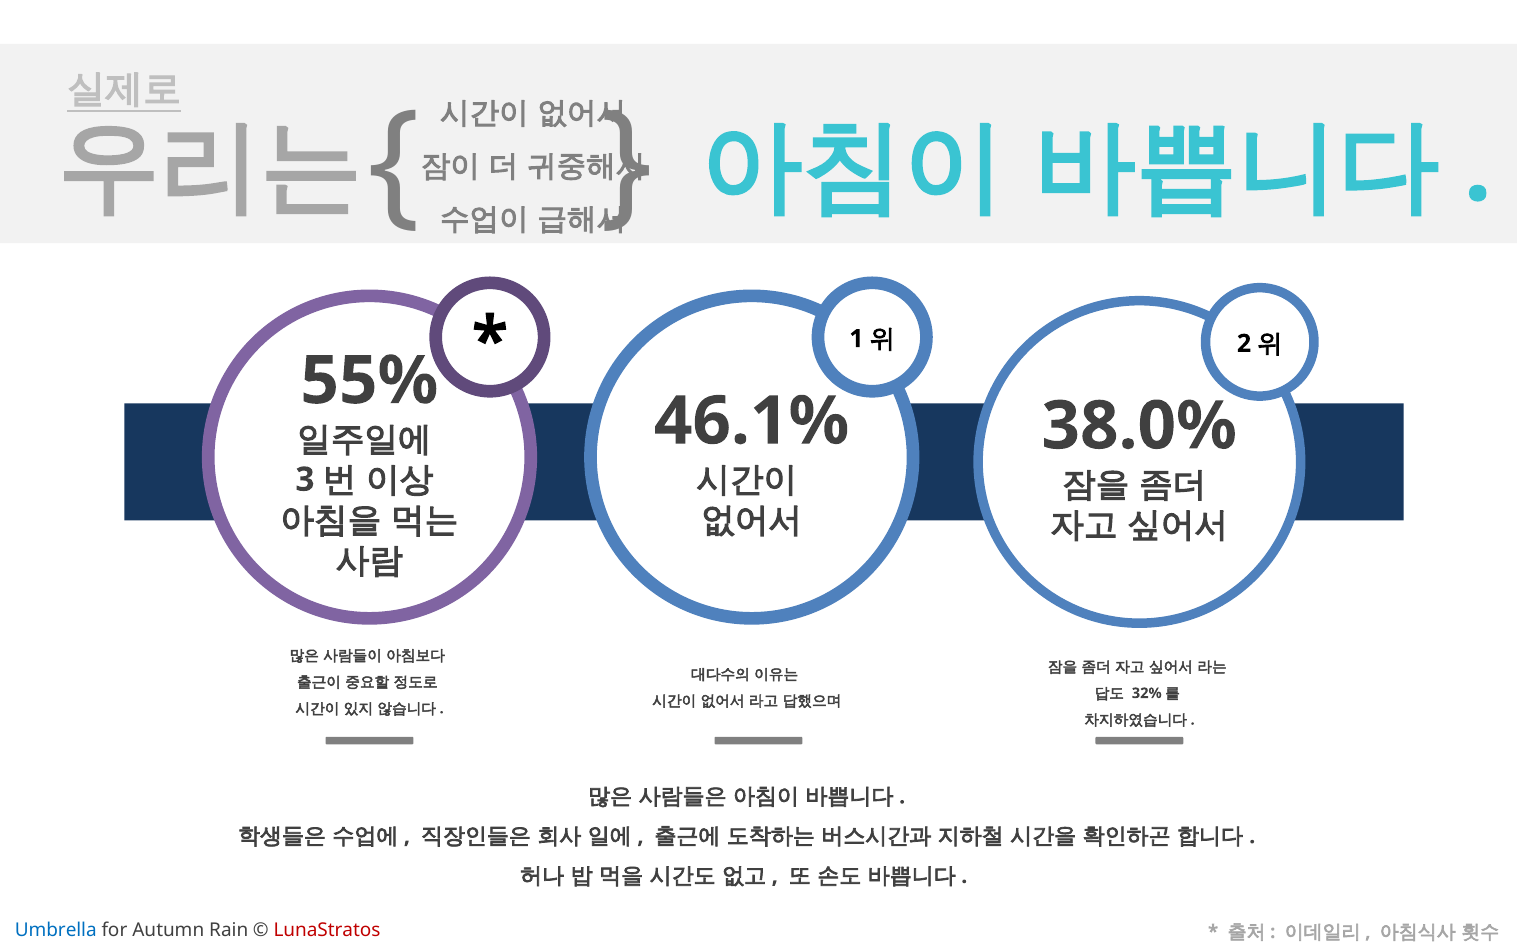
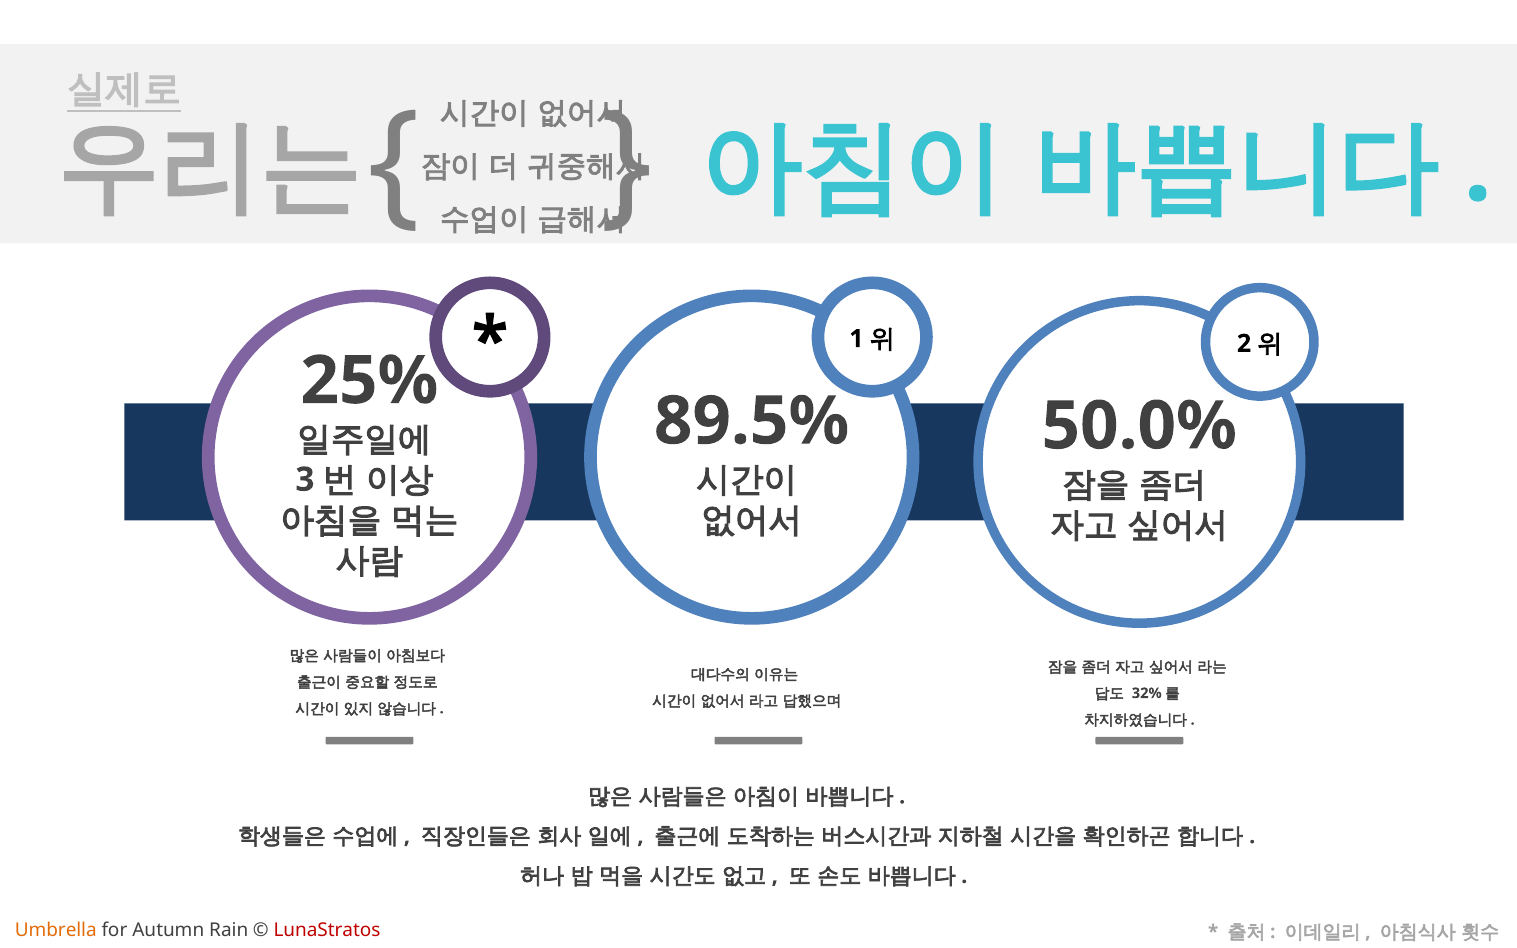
55%: 55% -> 25%
46.1%: 46.1% -> 89.5%
38.0%: 38.0% -> 50.0%
Umbrella colour: blue -> orange
